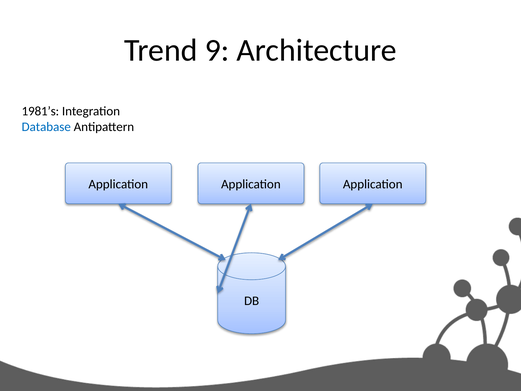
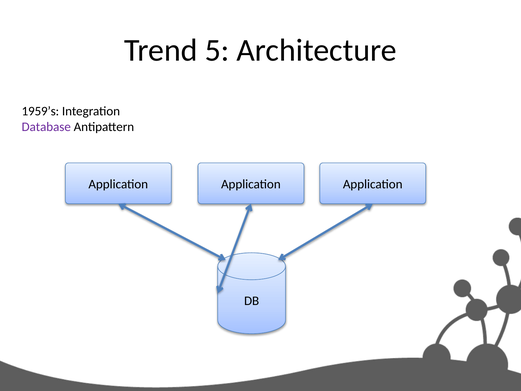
9: 9 -> 5
1981’s: 1981’s -> 1959’s
Database colour: blue -> purple
